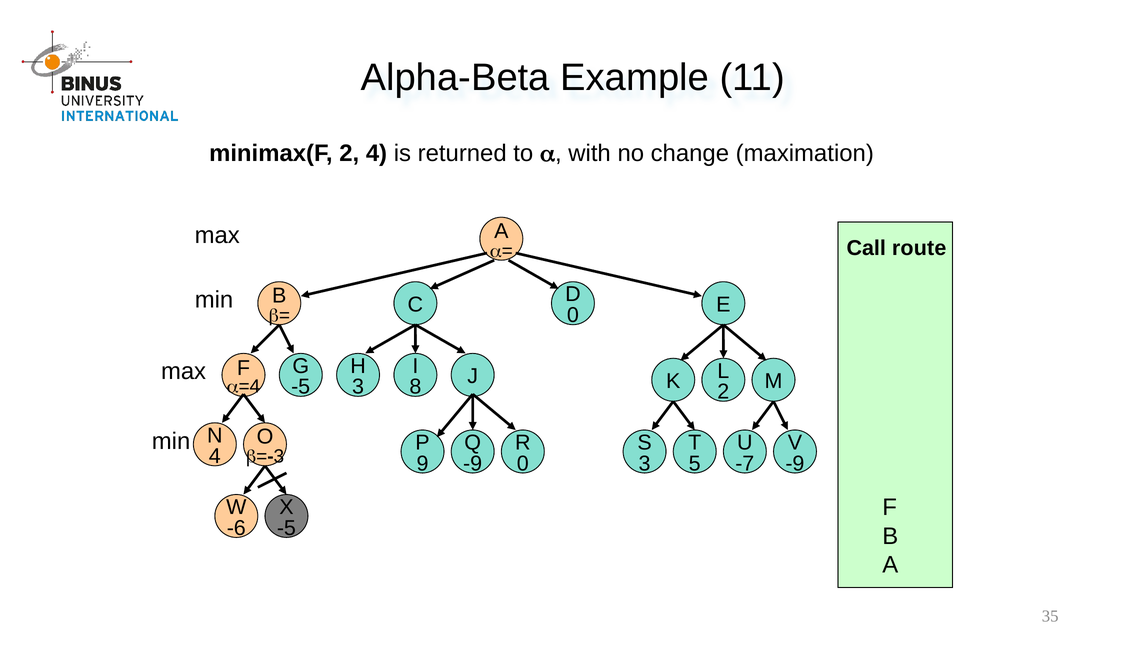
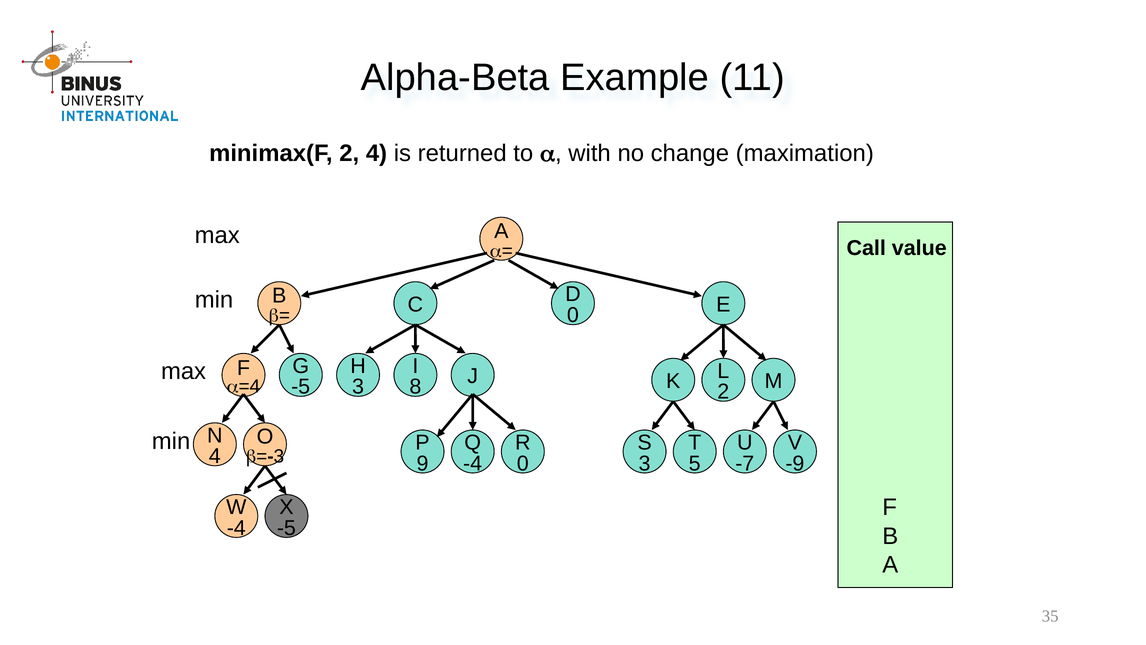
route: route -> value
-9 at (473, 463): -9 -> -4
-6 at (236, 528): -6 -> -4
